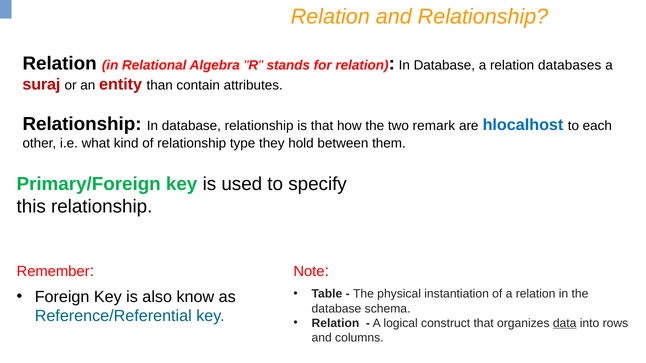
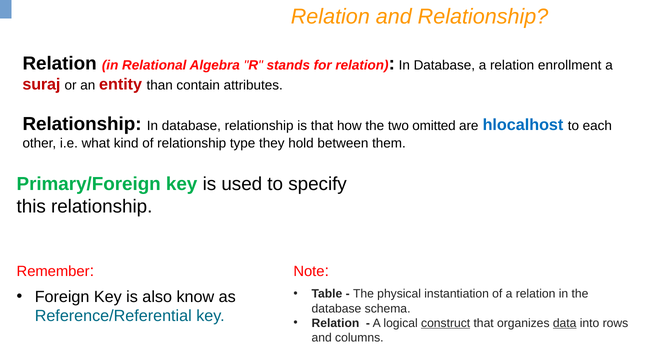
databases: databases -> enrollment
remark: remark -> omitted
construct underline: none -> present
